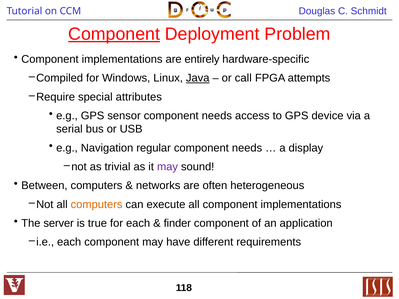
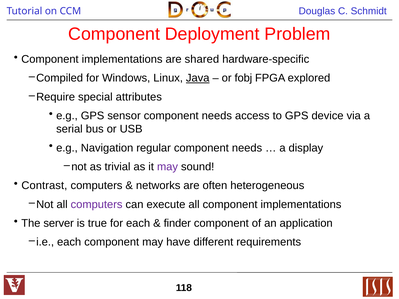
Component at (114, 34) underline: present -> none
entirely: entirely -> shared
call: call -> fobj
attempts: attempts -> explored
Between: Between -> Contrast
computers at (97, 205) colour: orange -> purple
